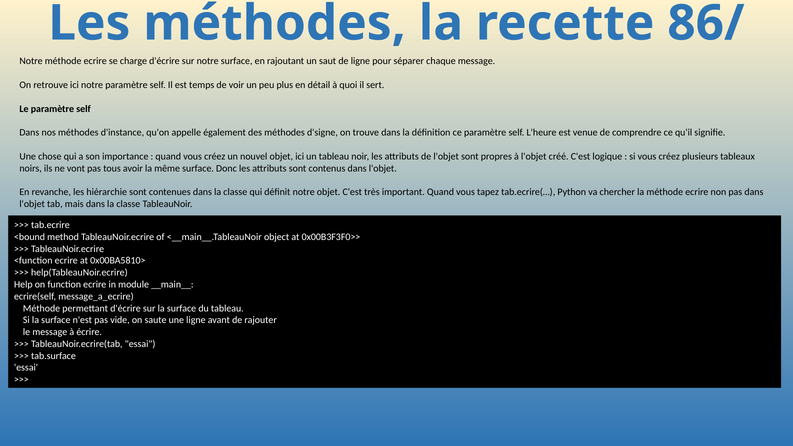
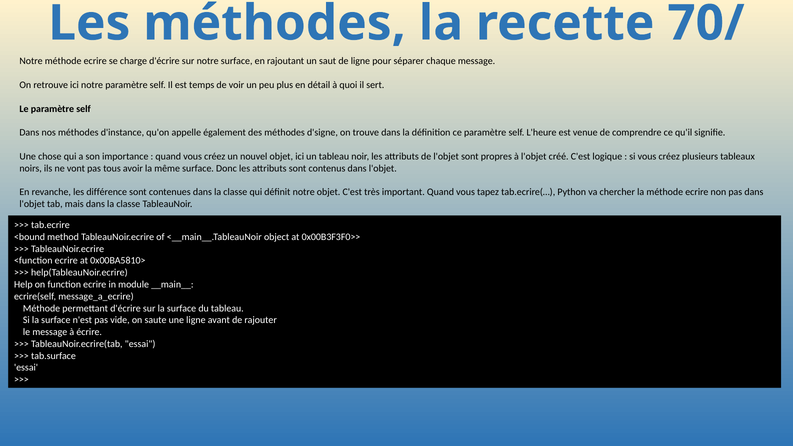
86/: 86/ -> 70/
hiérarchie: hiérarchie -> différence
